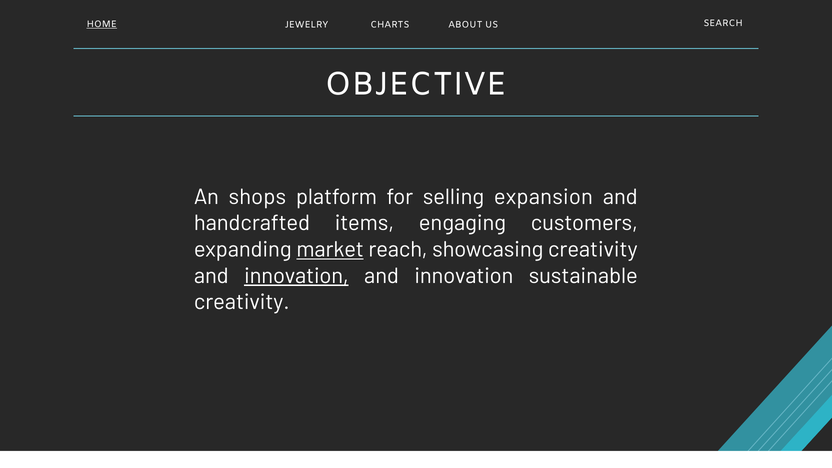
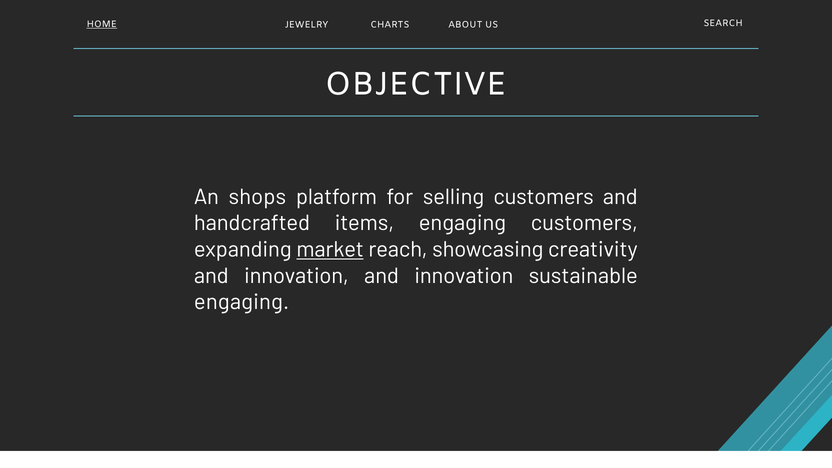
selling expansion: expansion -> customers
innovation at (296, 276) underline: present -> none
creativity at (242, 302): creativity -> engaging
